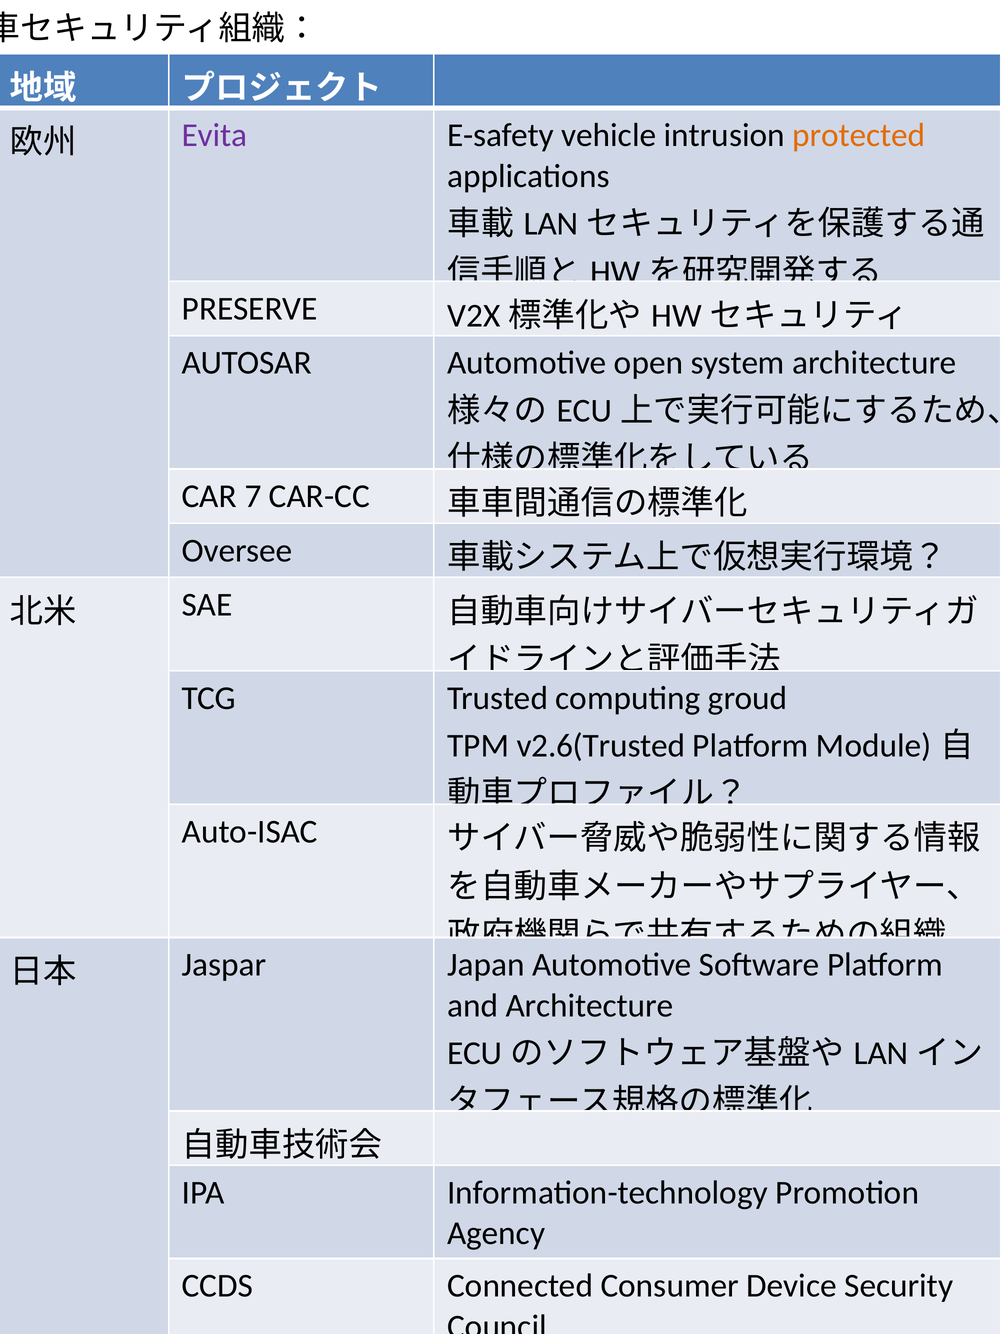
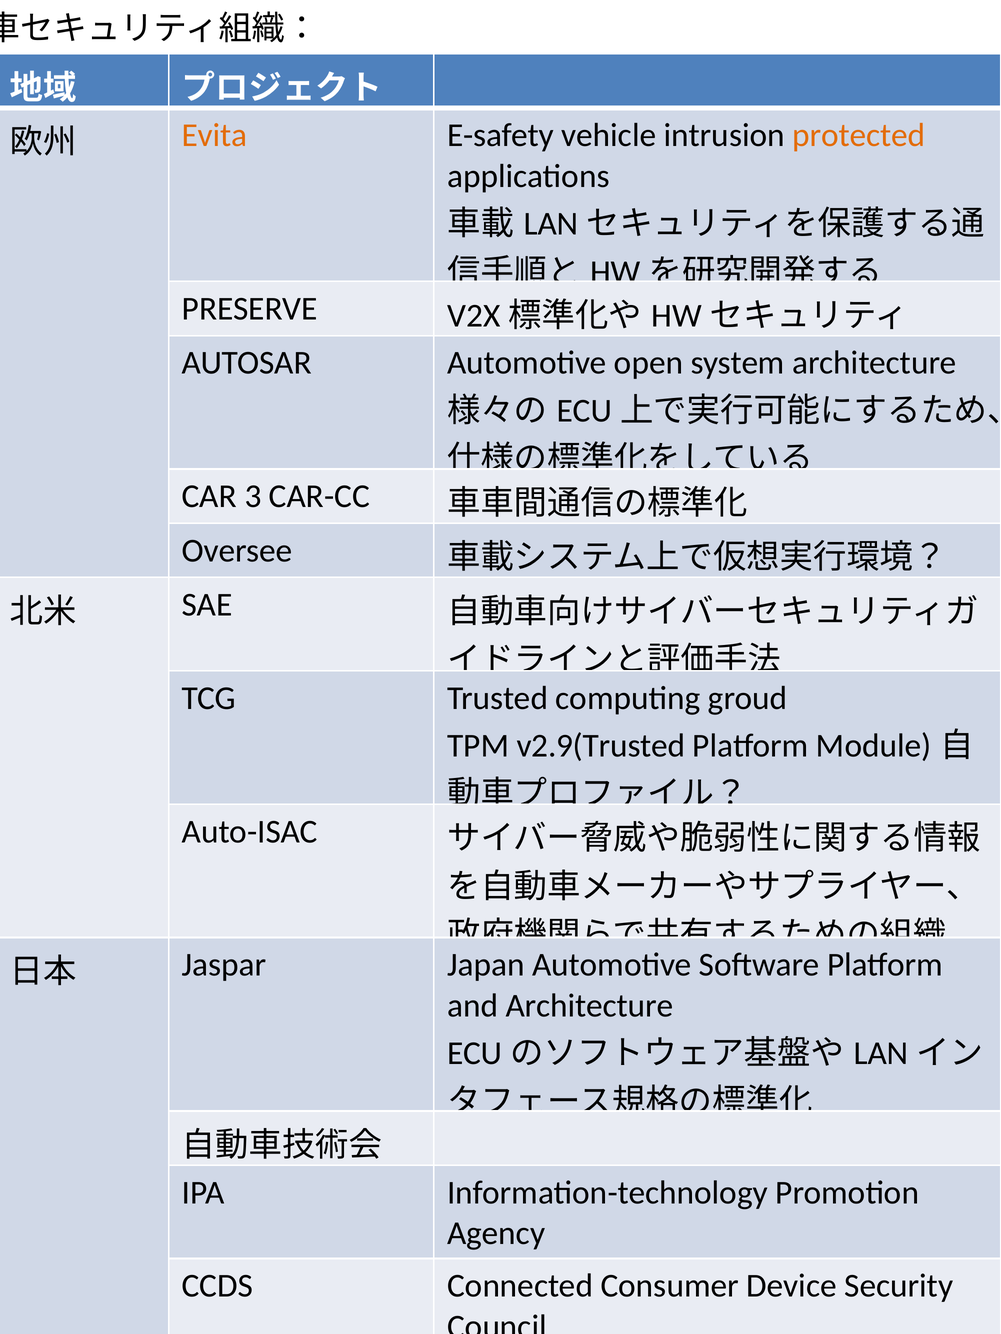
Evita colour: purple -> orange
7: 7 -> 3
v2.6(Trusted: v2.6(Trusted -> v2.9(Trusted
